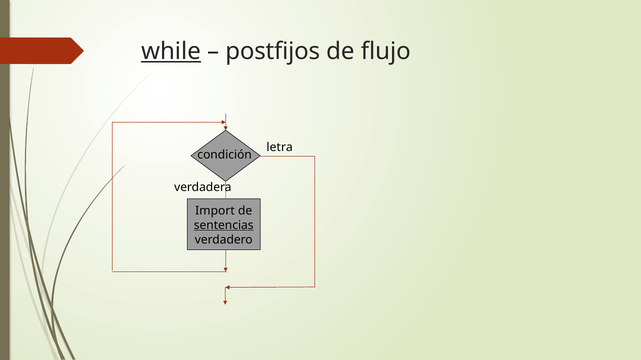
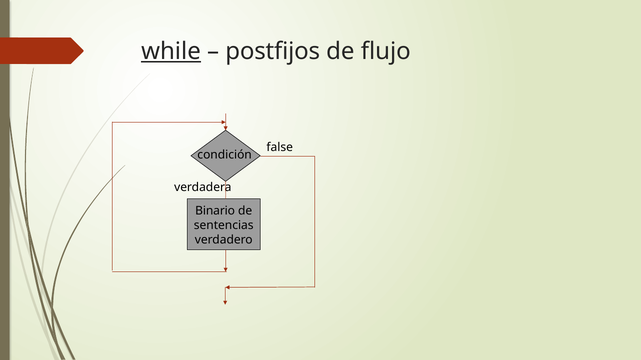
letra: letra -> false
Import: Import -> Binario
sentencias underline: present -> none
